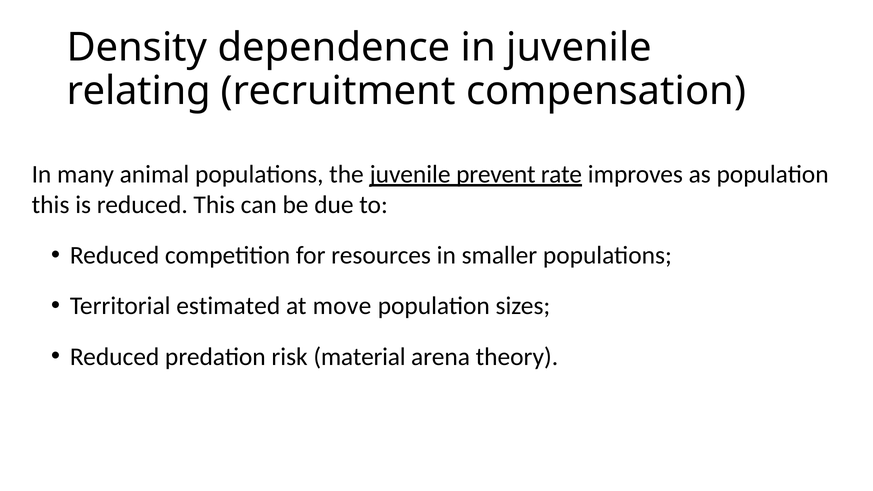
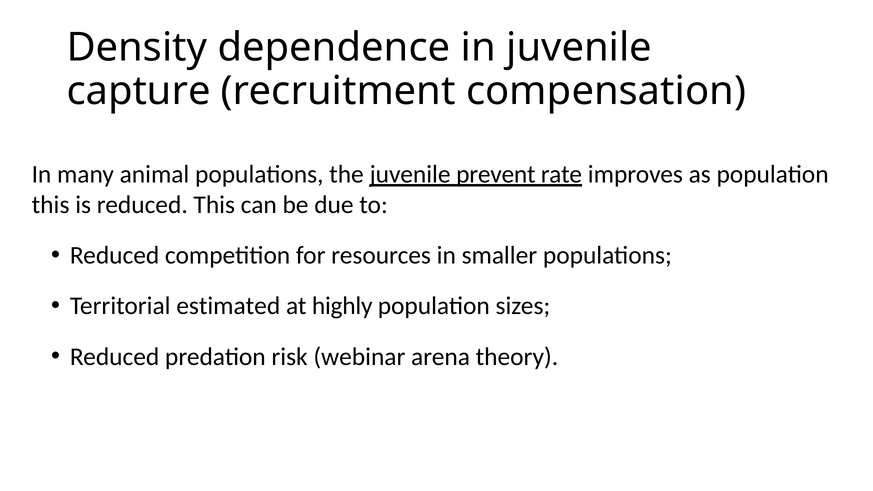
relating: relating -> capture
move: move -> highly
material: material -> webinar
